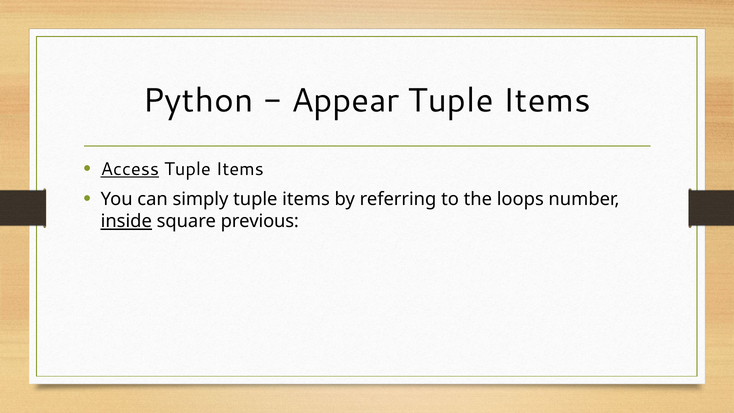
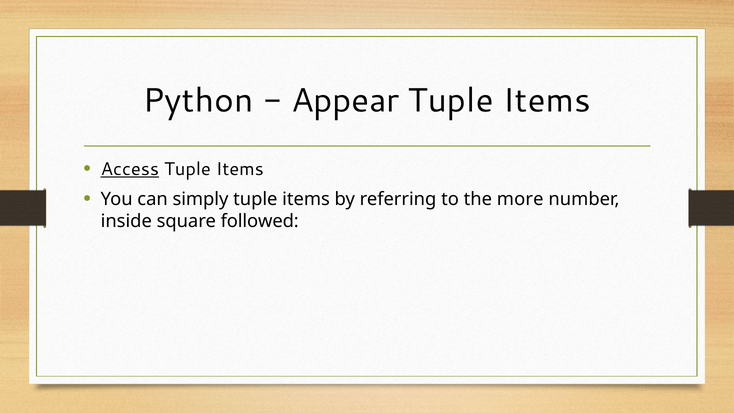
loops: loops -> more
inside underline: present -> none
previous: previous -> followed
